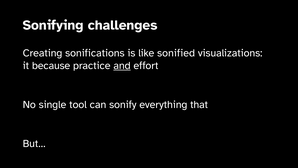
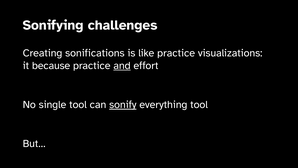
like sonified: sonified -> practice
sonify underline: none -> present
everything that: that -> tool
